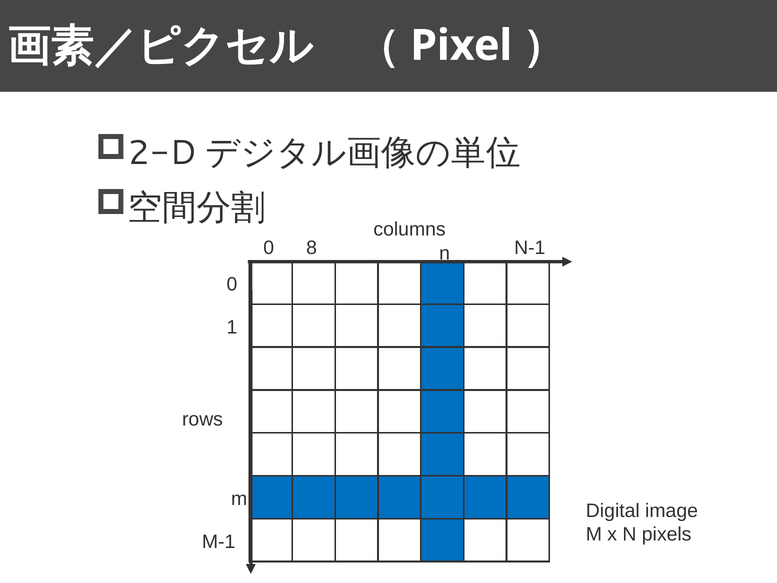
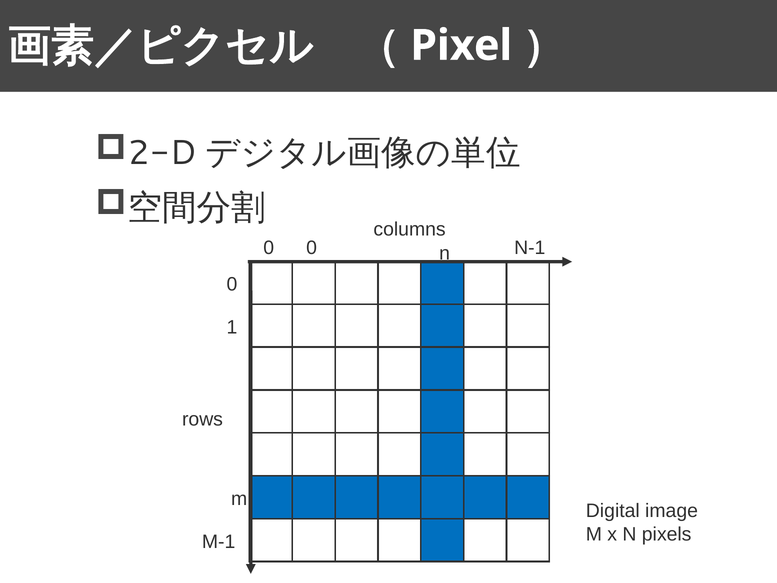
0 8: 8 -> 0
